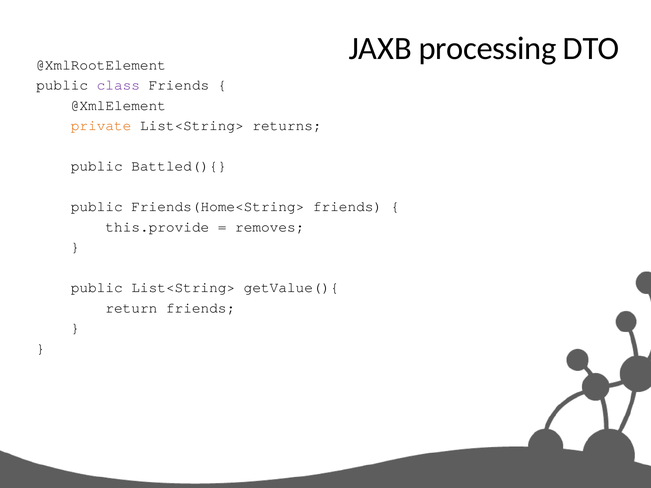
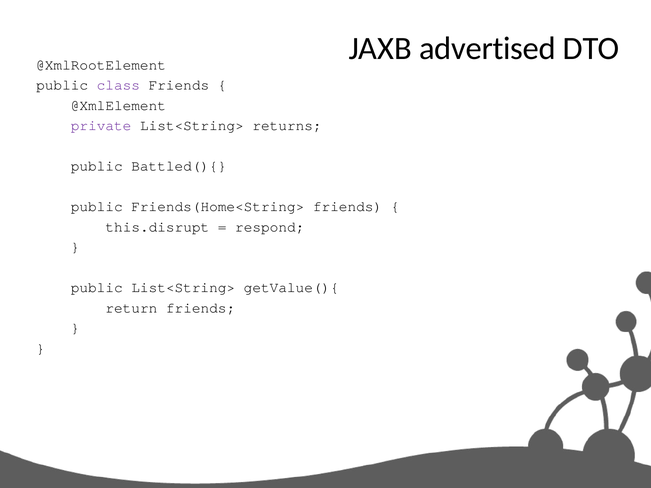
processing: processing -> advertised
private colour: orange -> purple
this.provide: this.provide -> this.disrupt
removes: removes -> respond
